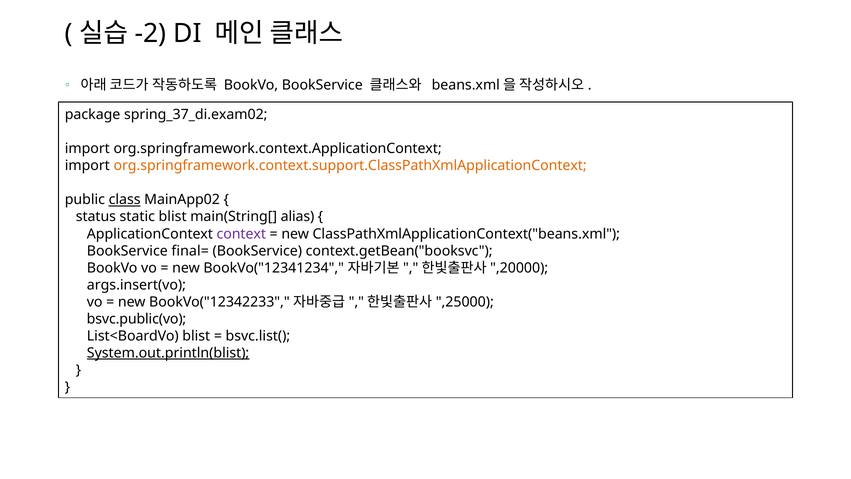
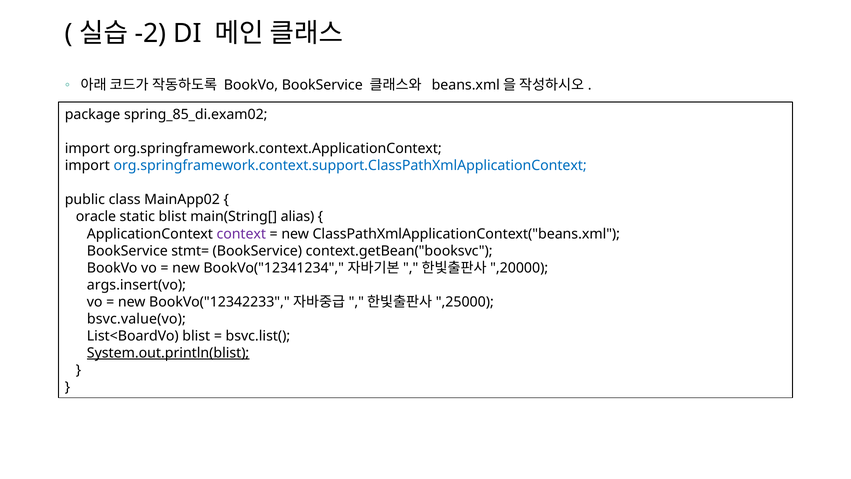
spring_37_di.exam02: spring_37_di.exam02 -> spring_85_di.exam02
org.springframework.context.support.ClassPathXmlApplicationContext colour: orange -> blue
class underline: present -> none
status: status -> oracle
final=: final= -> stmt=
bsvc.public(vo: bsvc.public(vo -> bsvc.value(vo
